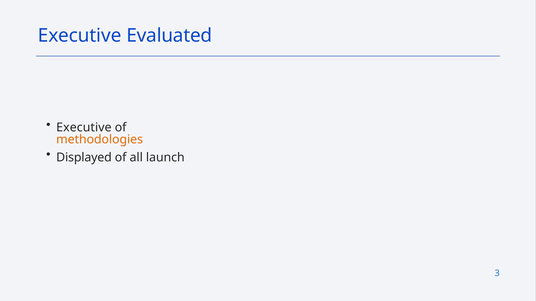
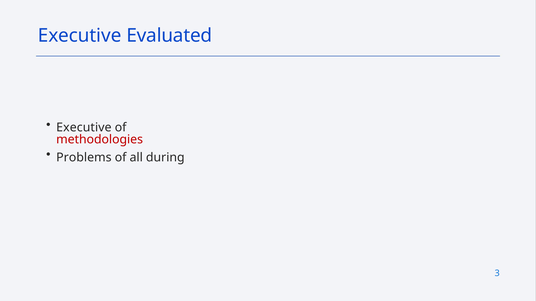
methodologies colour: orange -> red
Displayed: Displayed -> Problems
launch: launch -> during
